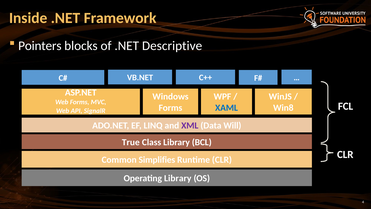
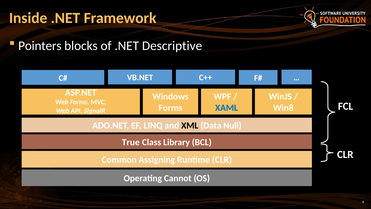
XML colour: purple -> black
Will: Will -> Null
Simplifies: Simplifies -> Assigning
Operating Library: Library -> Cannot
